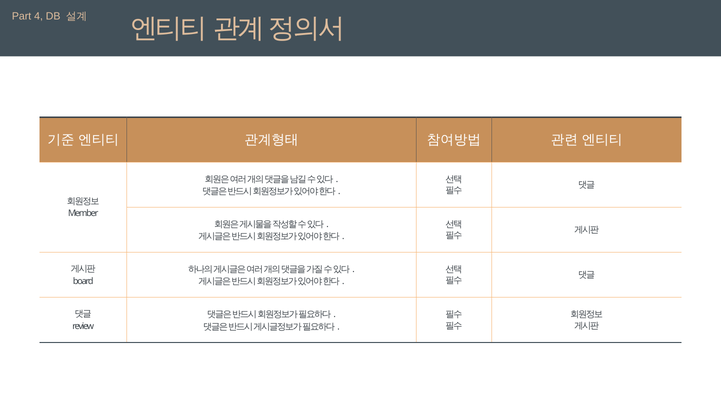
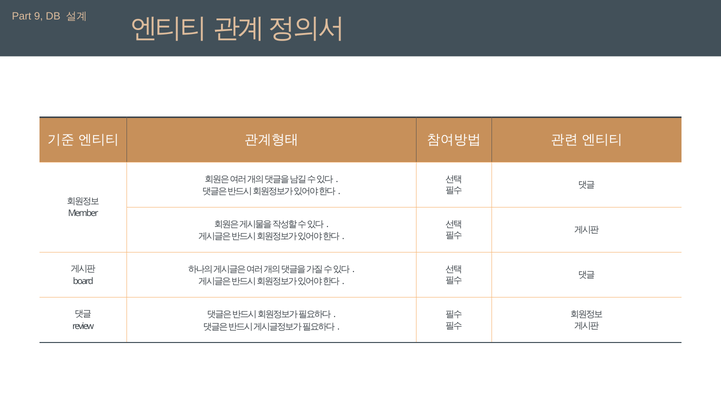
4: 4 -> 9
